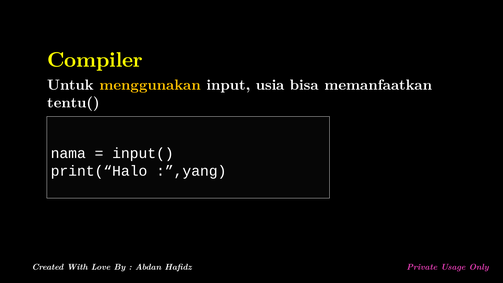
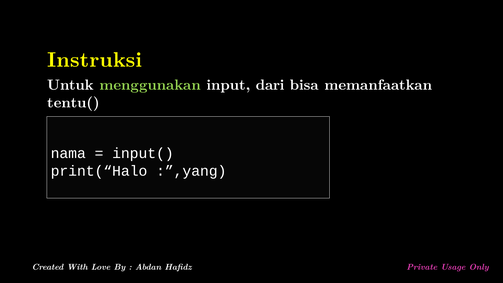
Compiler: Compiler -> Instruksi
menggunakan colour: yellow -> light green
usia: usia -> dari
